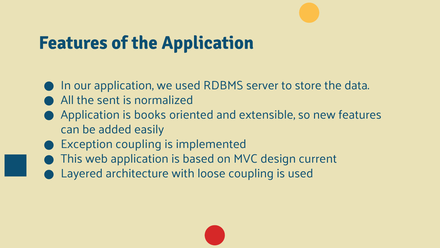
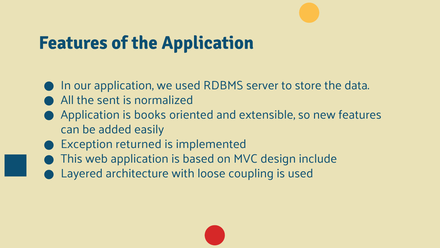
Exception coupling: coupling -> returned
current: current -> include
